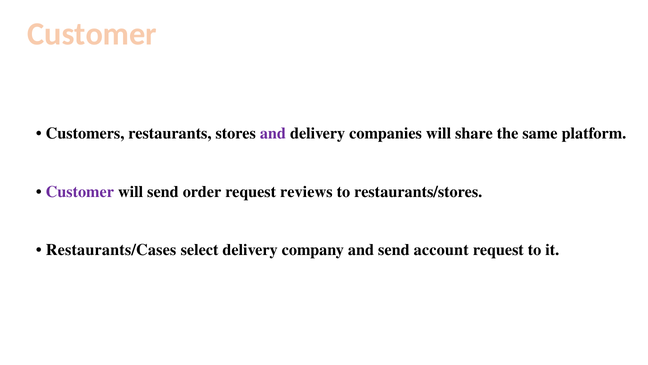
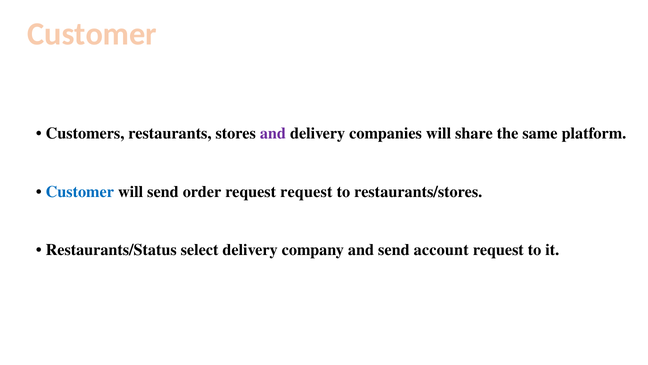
Customer at (80, 191) colour: purple -> blue
request reviews: reviews -> request
Restaurants/Cases: Restaurants/Cases -> Restaurants/Status
